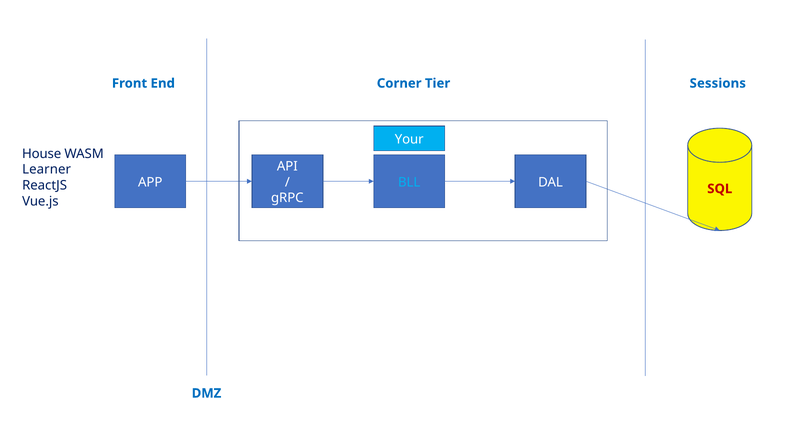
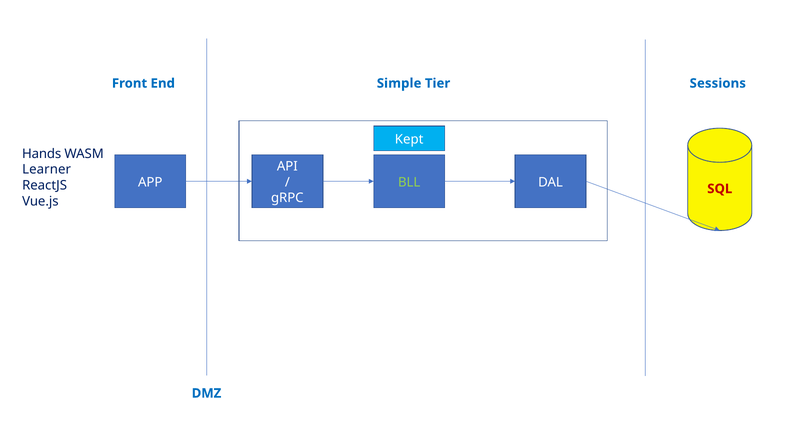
Corner: Corner -> Simple
Your: Your -> Kept
House: House -> Hands
BLL colour: light blue -> light green
